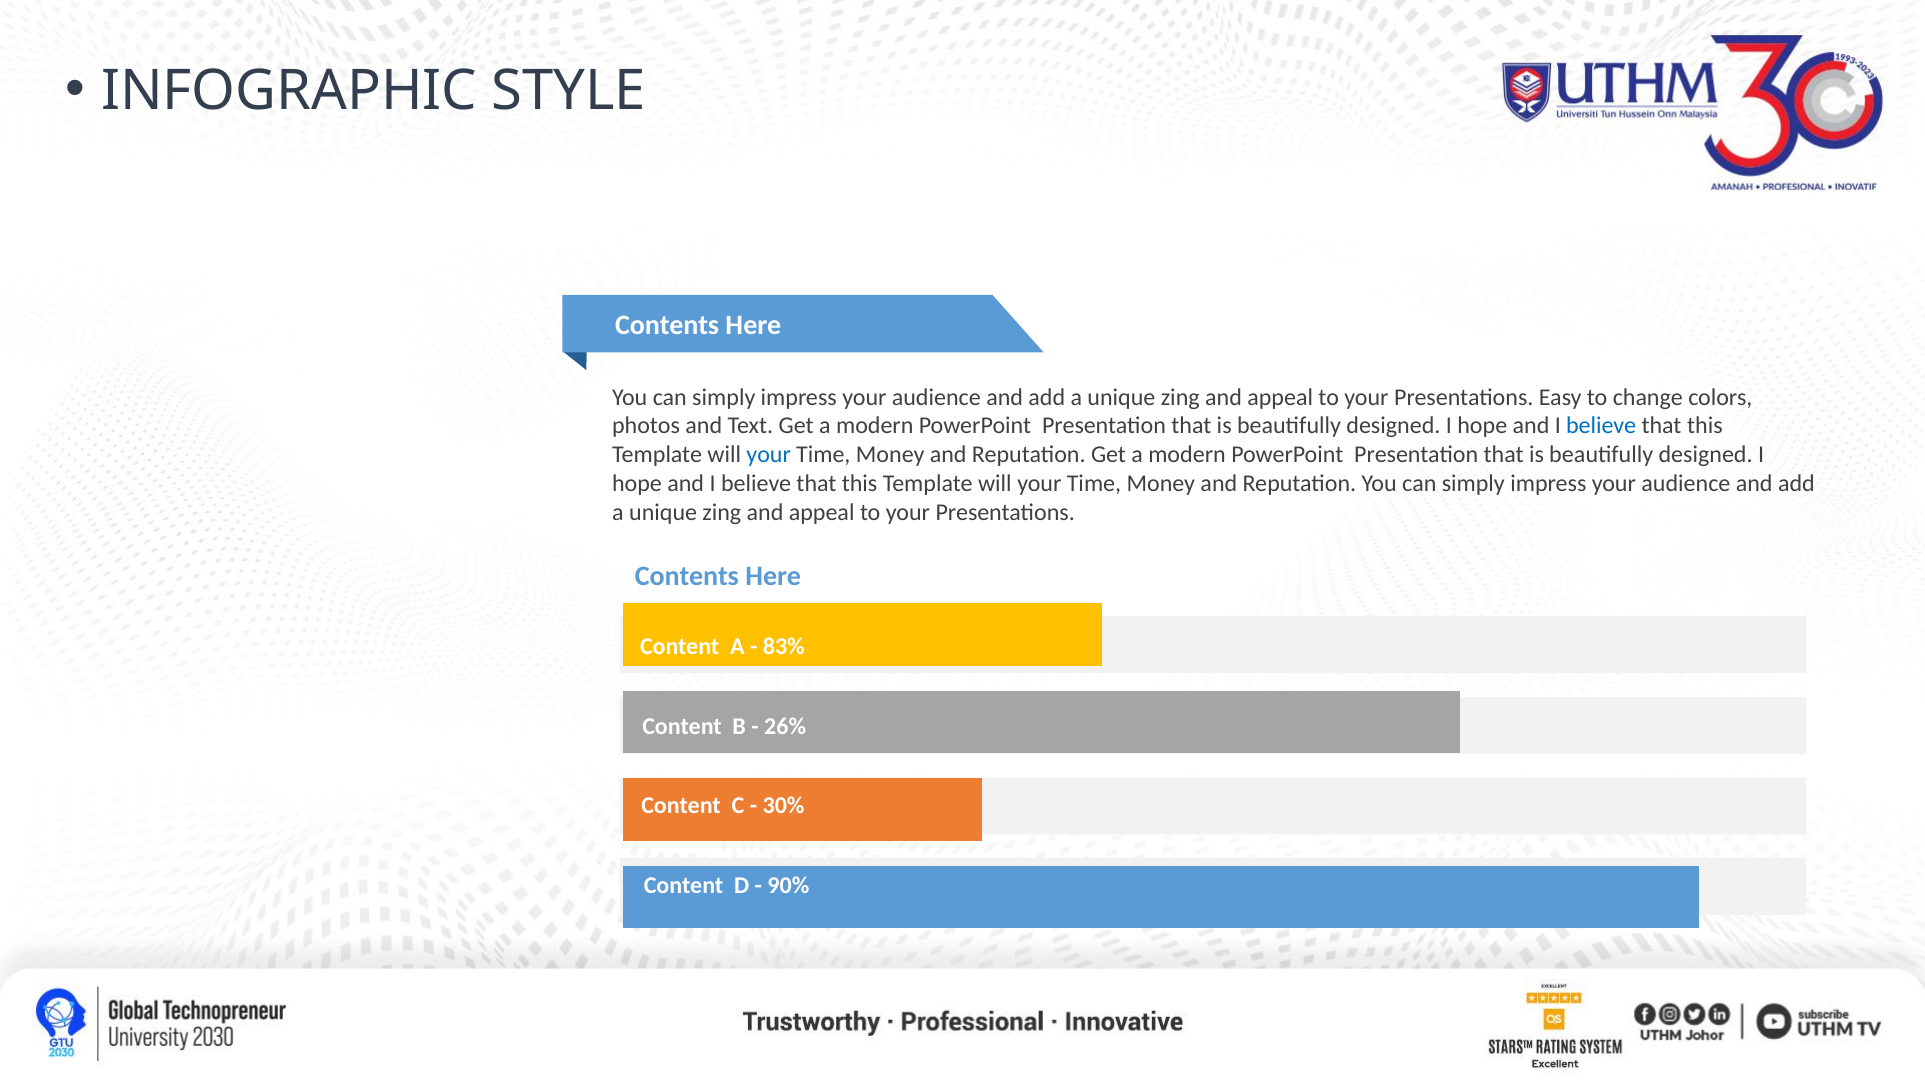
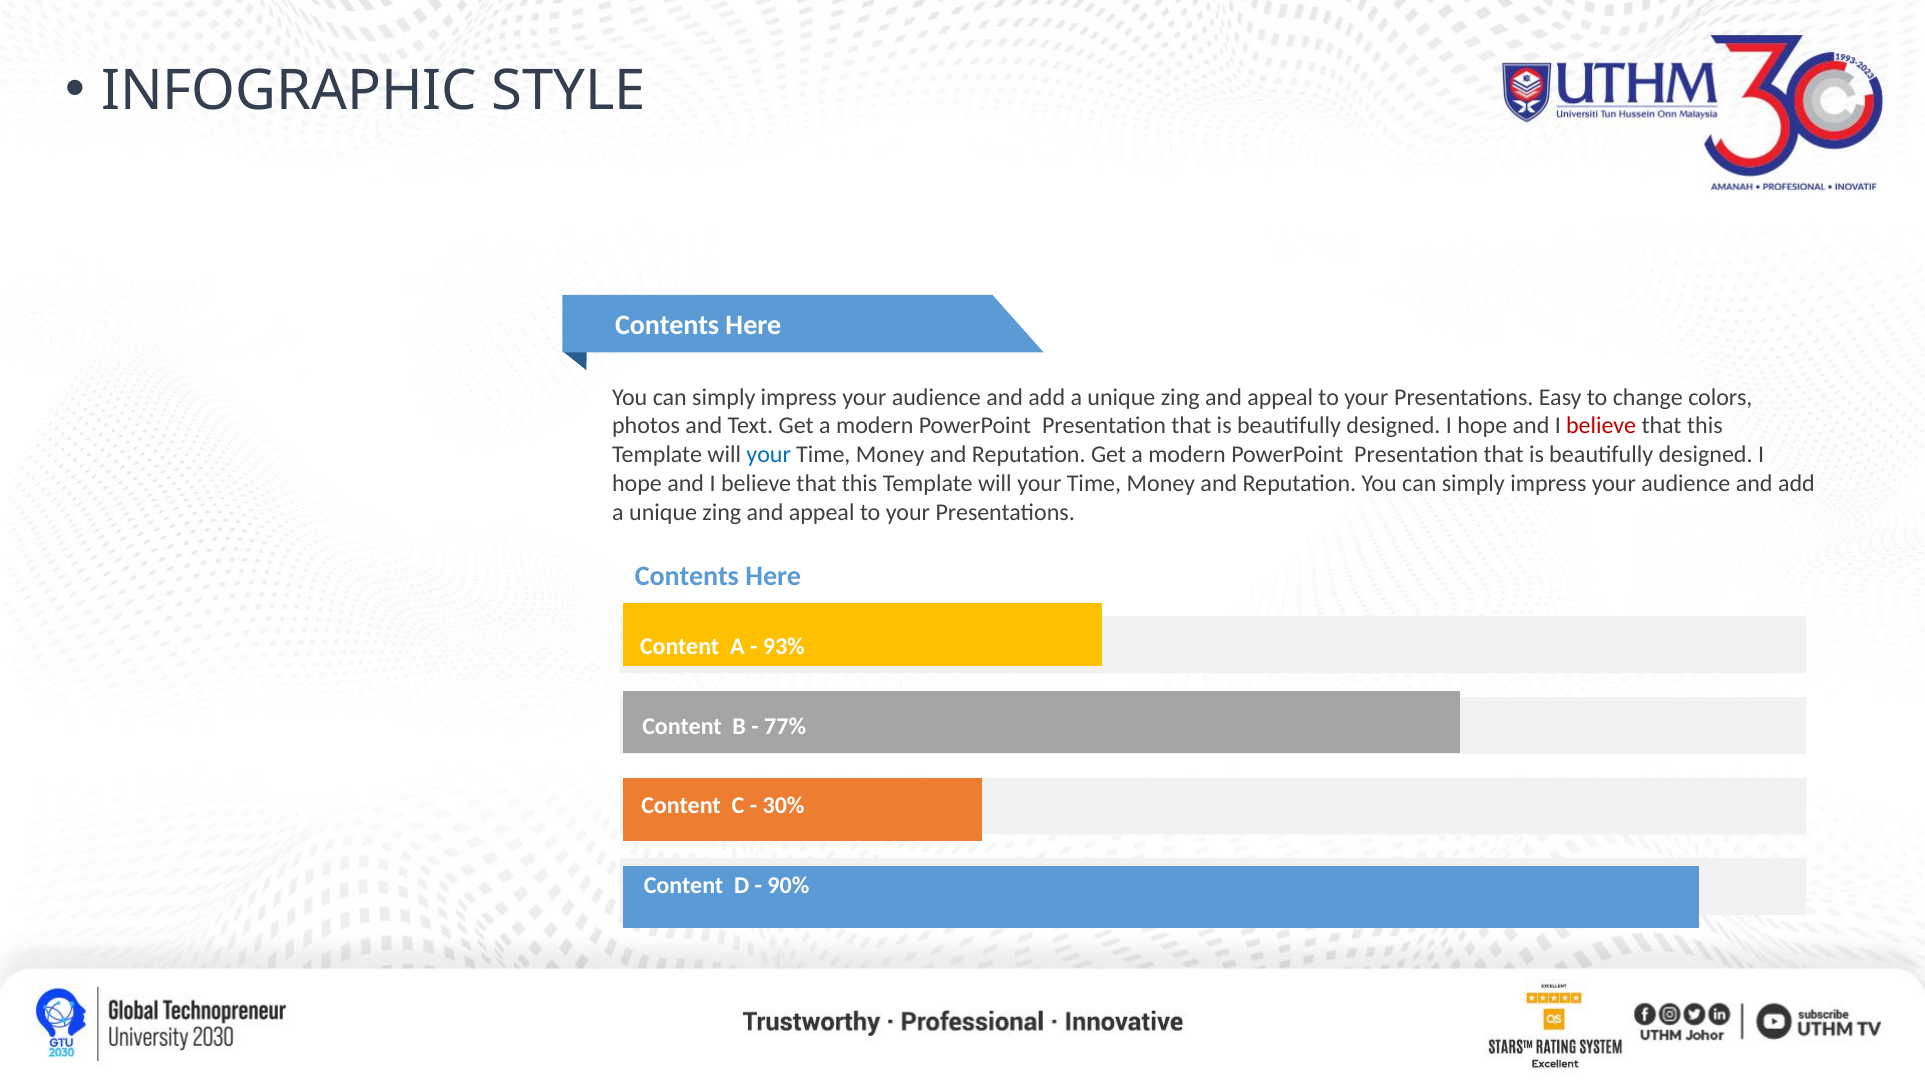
believe at (1601, 426) colour: blue -> red
83%: 83% -> 93%
26%: 26% -> 77%
